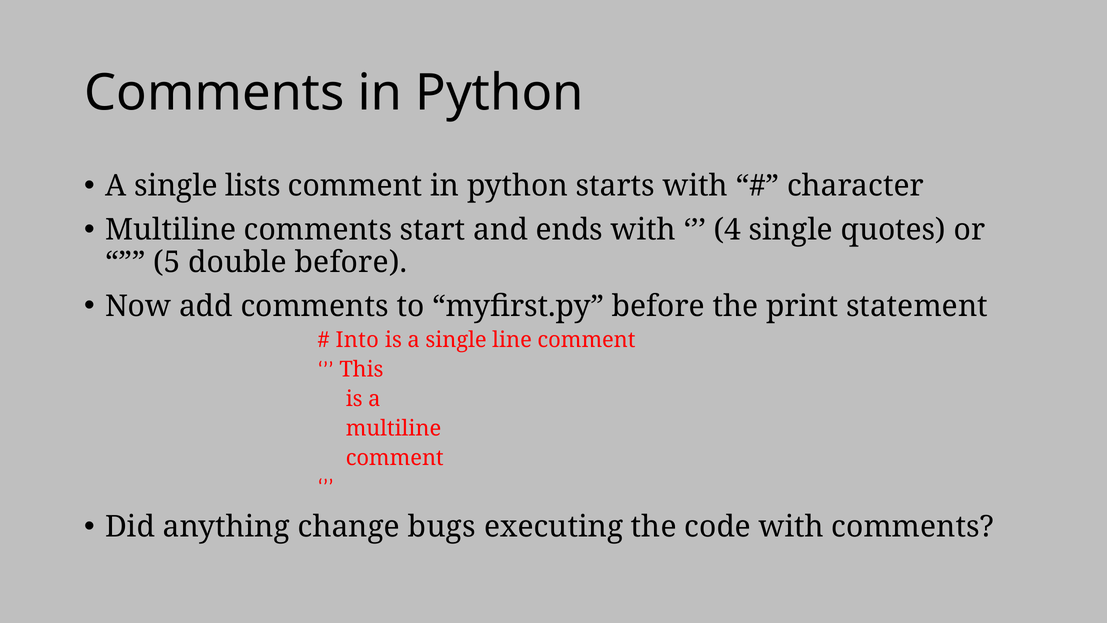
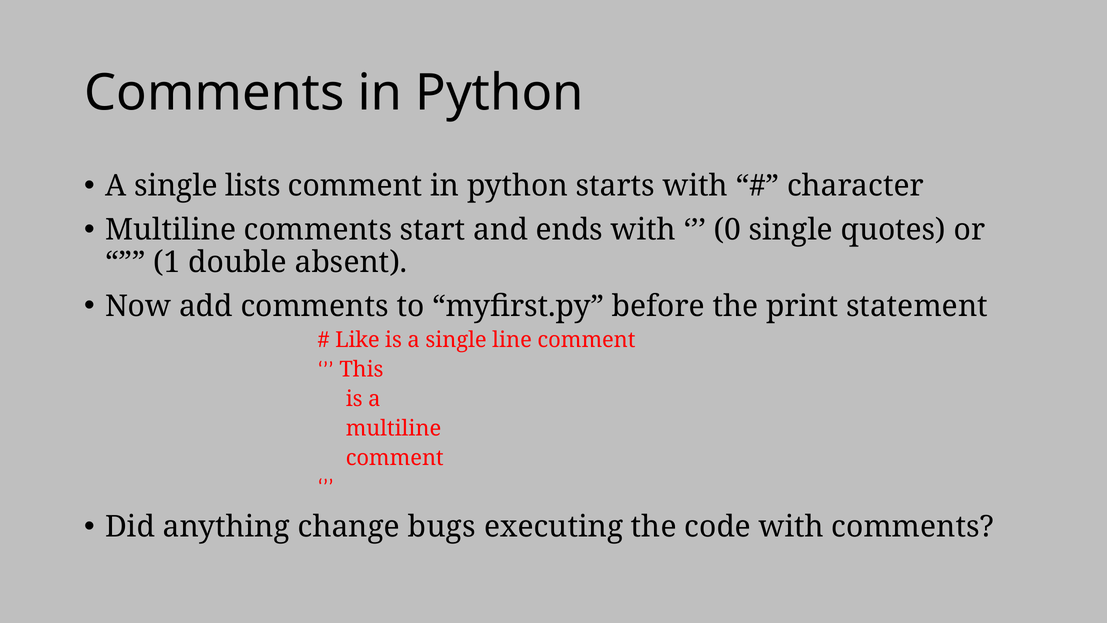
4: 4 -> 0
5: 5 -> 1
double before: before -> absent
Into: Into -> Like
